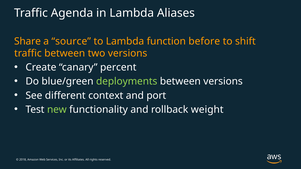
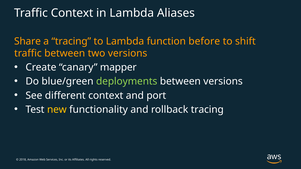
Traffic Agenda: Agenda -> Context
a source: source -> tracing
percent: percent -> mapper
new colour: light green -> yellow
rollback weight: weight -> tracing
